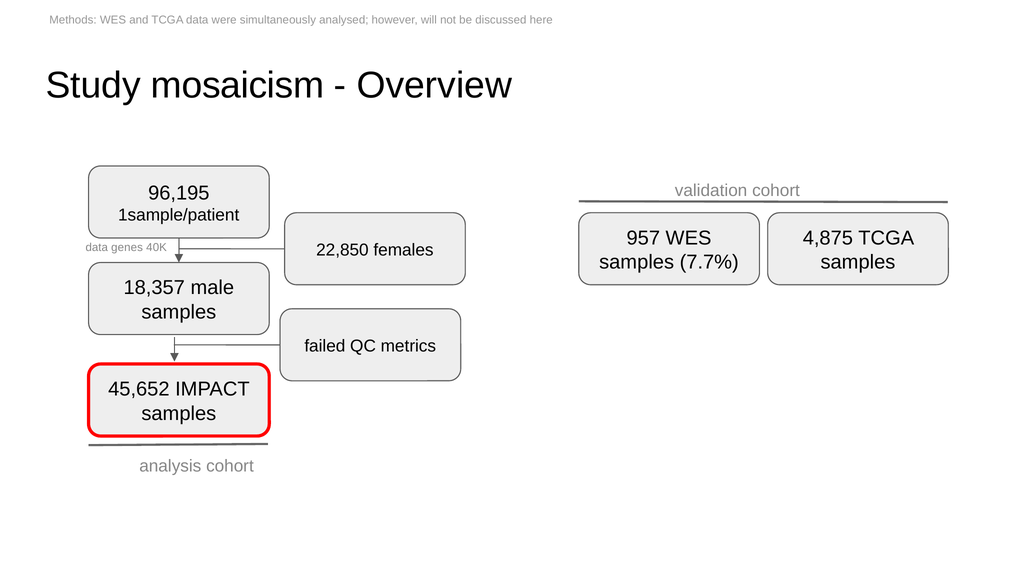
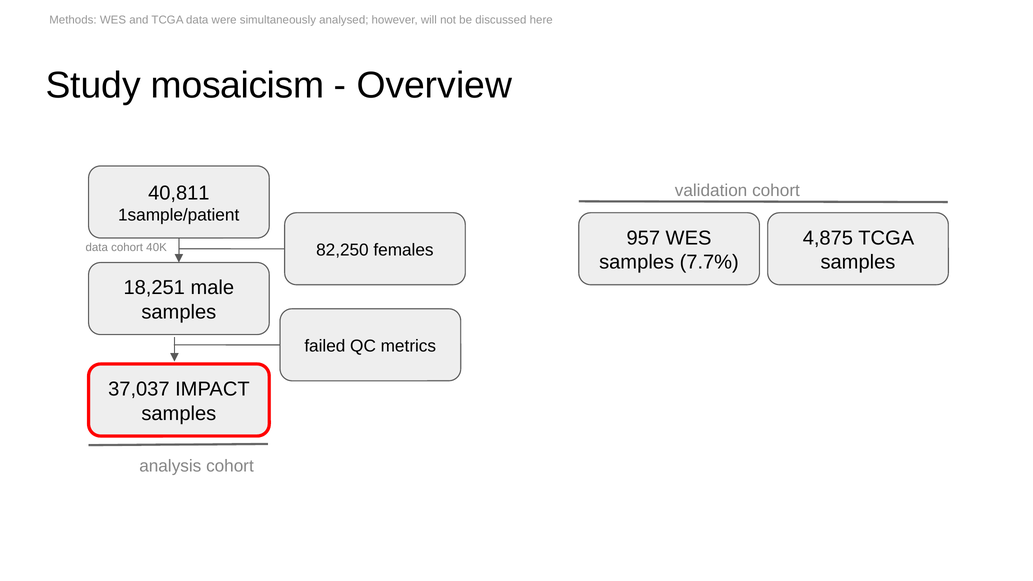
96,195: 96,195 -> 40,811
22,850: 22,850 -> 82,250
data genes: genes -> cohort
18,357: 18,357 -> 18,251
45,652: 45,652 -> 37,037
